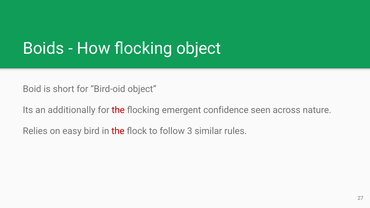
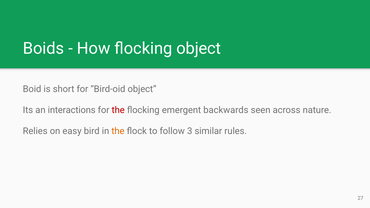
additionally: additionally -> interactions
confidence: confidence -> backwards
the at (118, 131) colour: red -> orange
